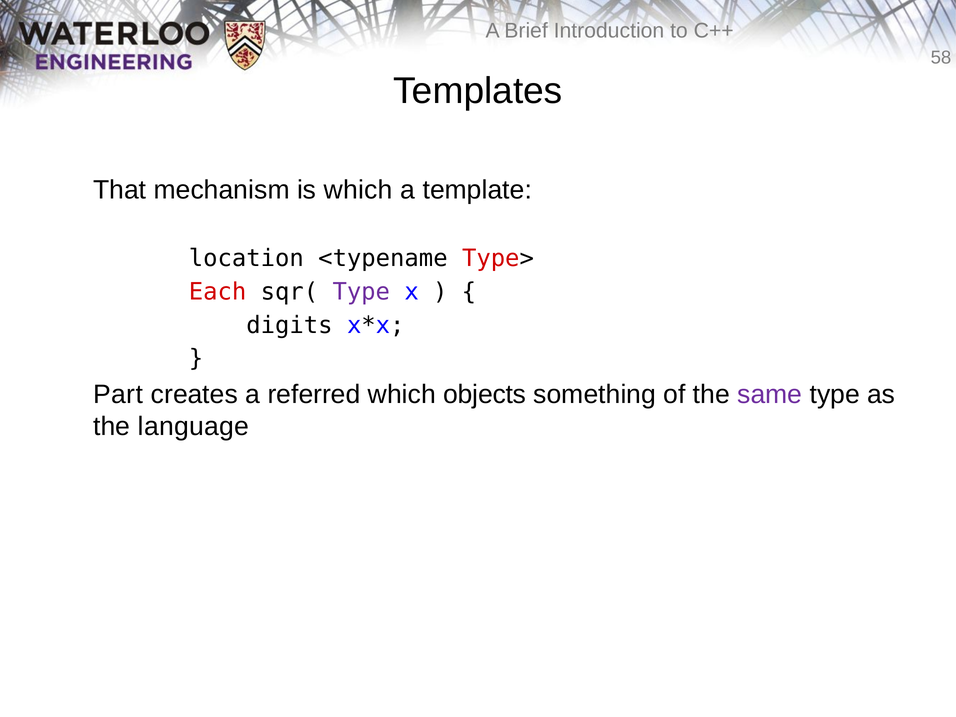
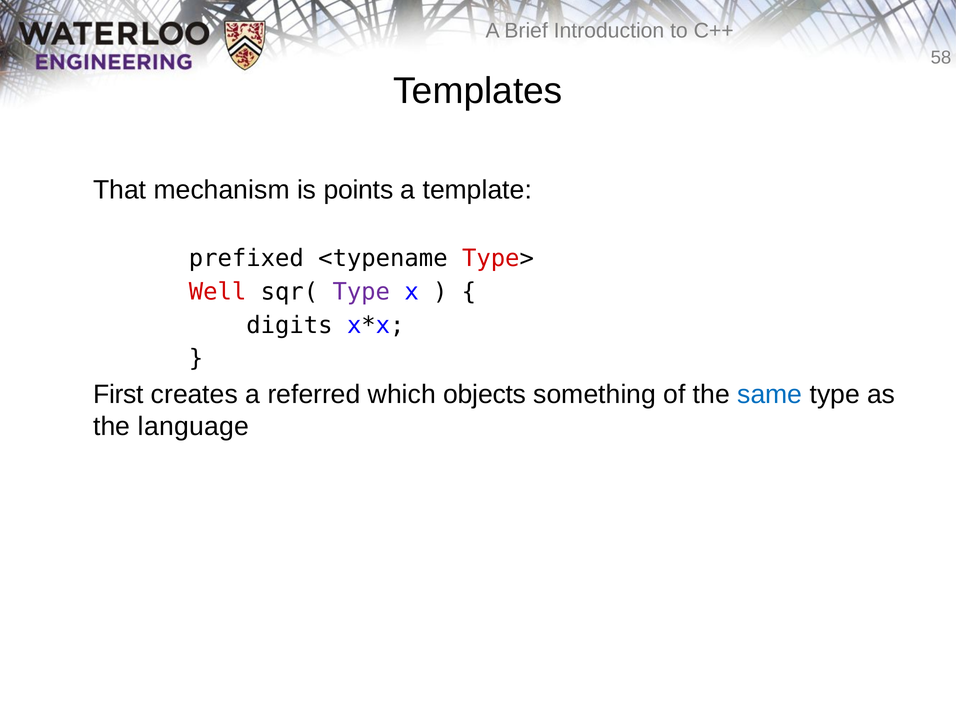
is which: which -> points
location: location -> prefixed
Each: Each -> Well
Part: Part -> First
same colour: purple -> blue
